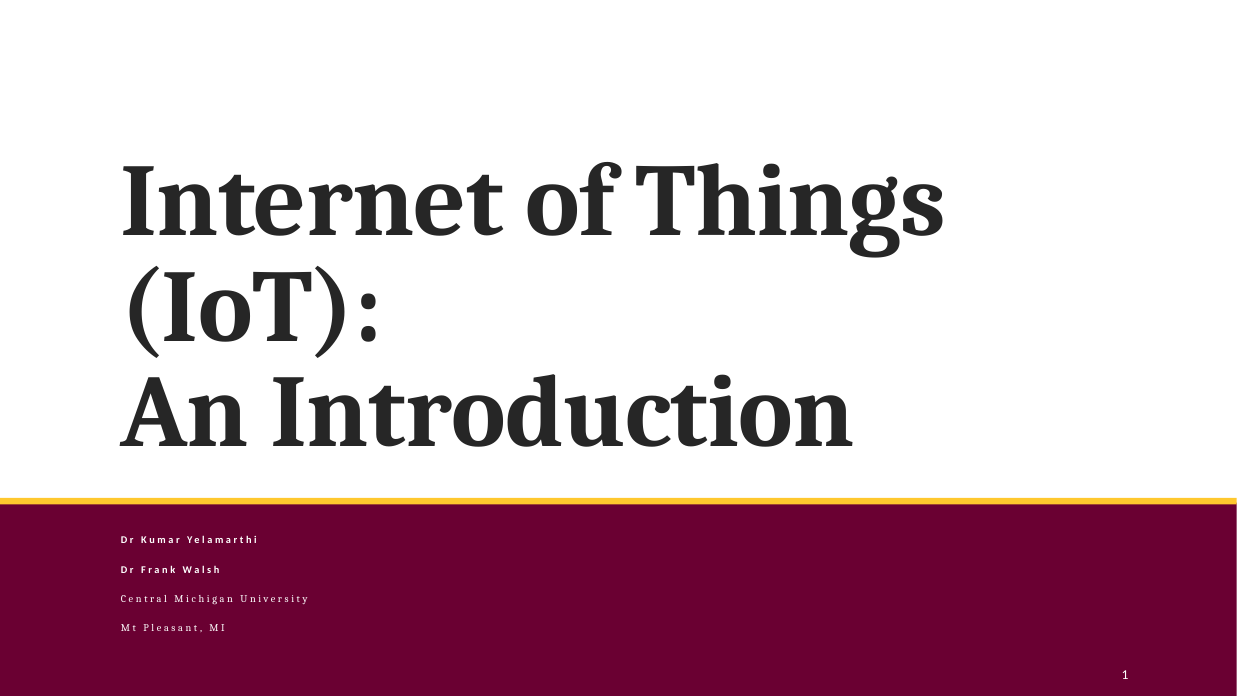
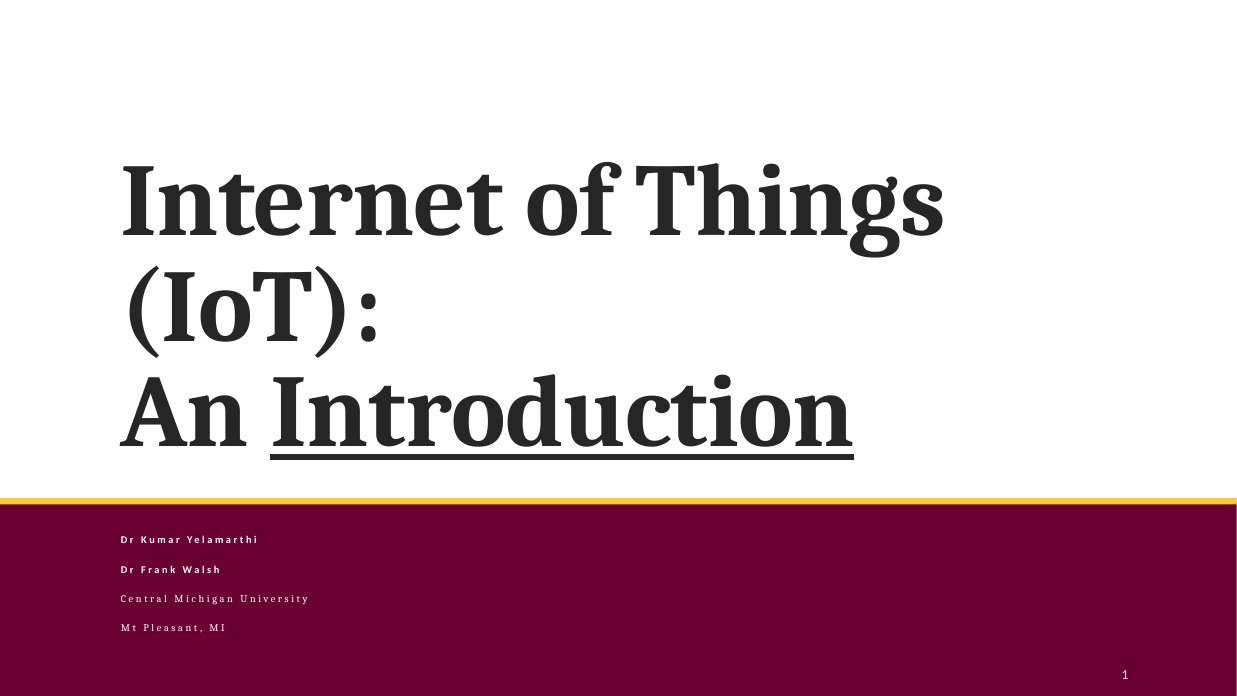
Introduction underline: none -> present
